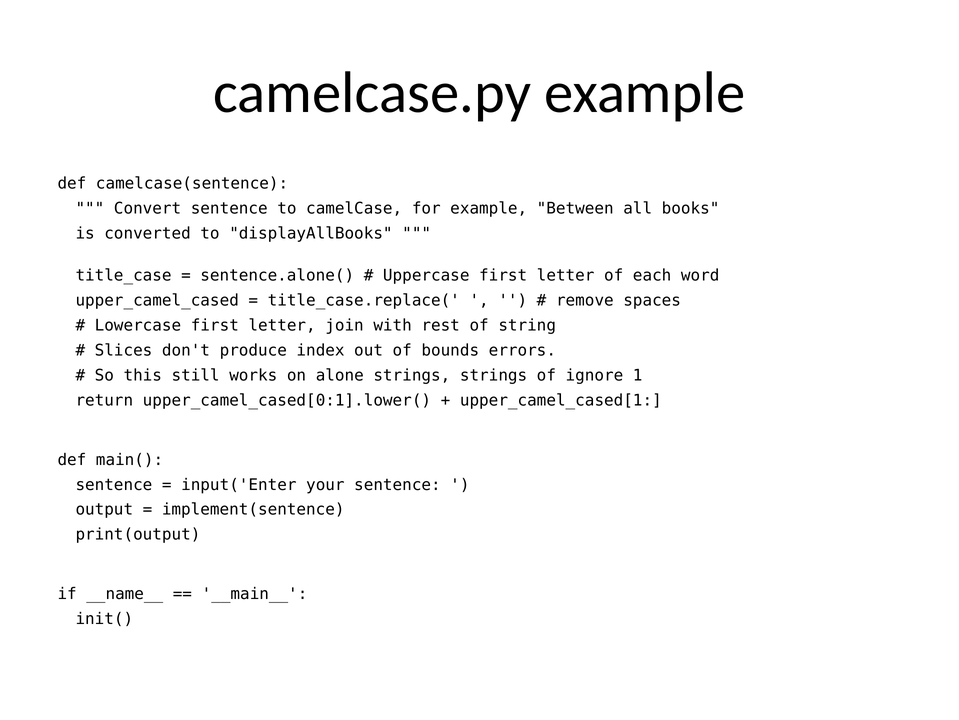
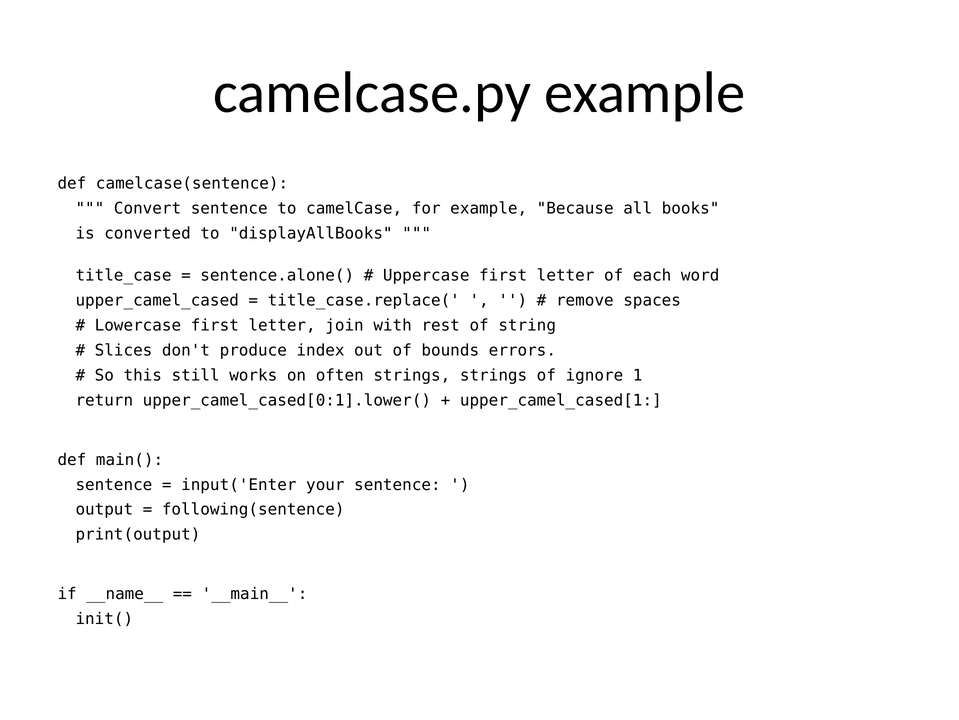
Between: Between -> Because
alone: alone -> often
implement(sentence: implement(sentence -> following(sentence
